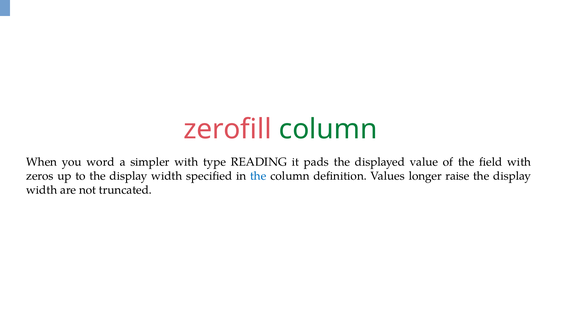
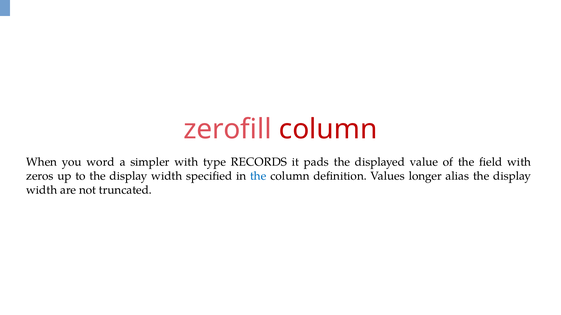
column at (328, 130) colour: green -> red
READING: READING -> RECORDS
raise: raise -> alias
